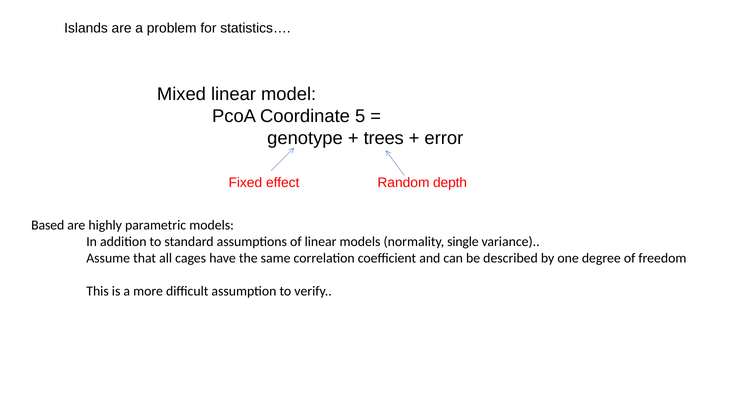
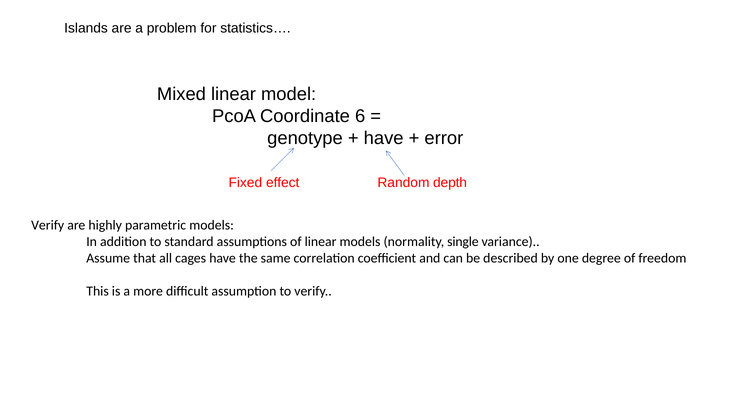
5: 5 -> 6
trees at (384, 138): trees -> have
Based at (48, 225): Based -> Verify
